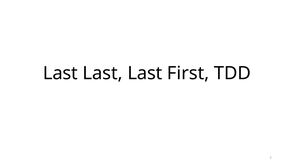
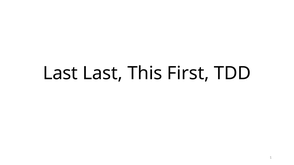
Last at (145, 73): Last -> This
